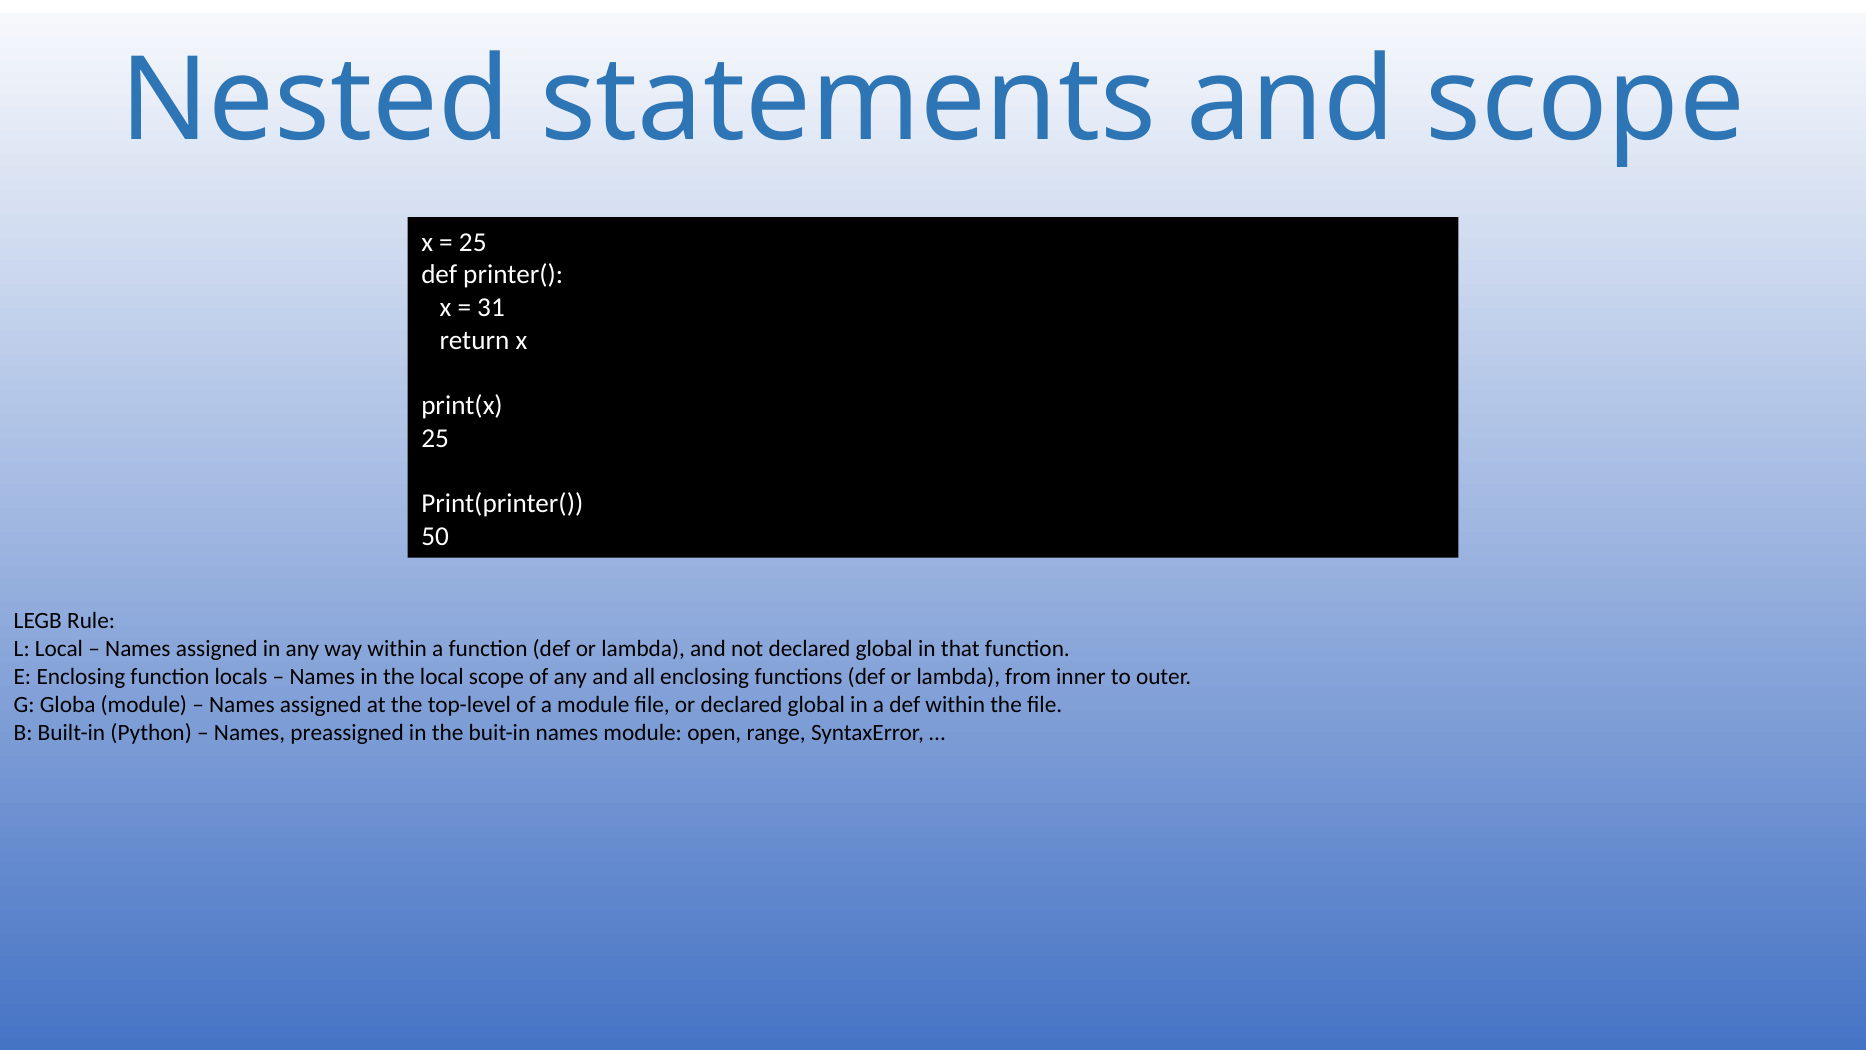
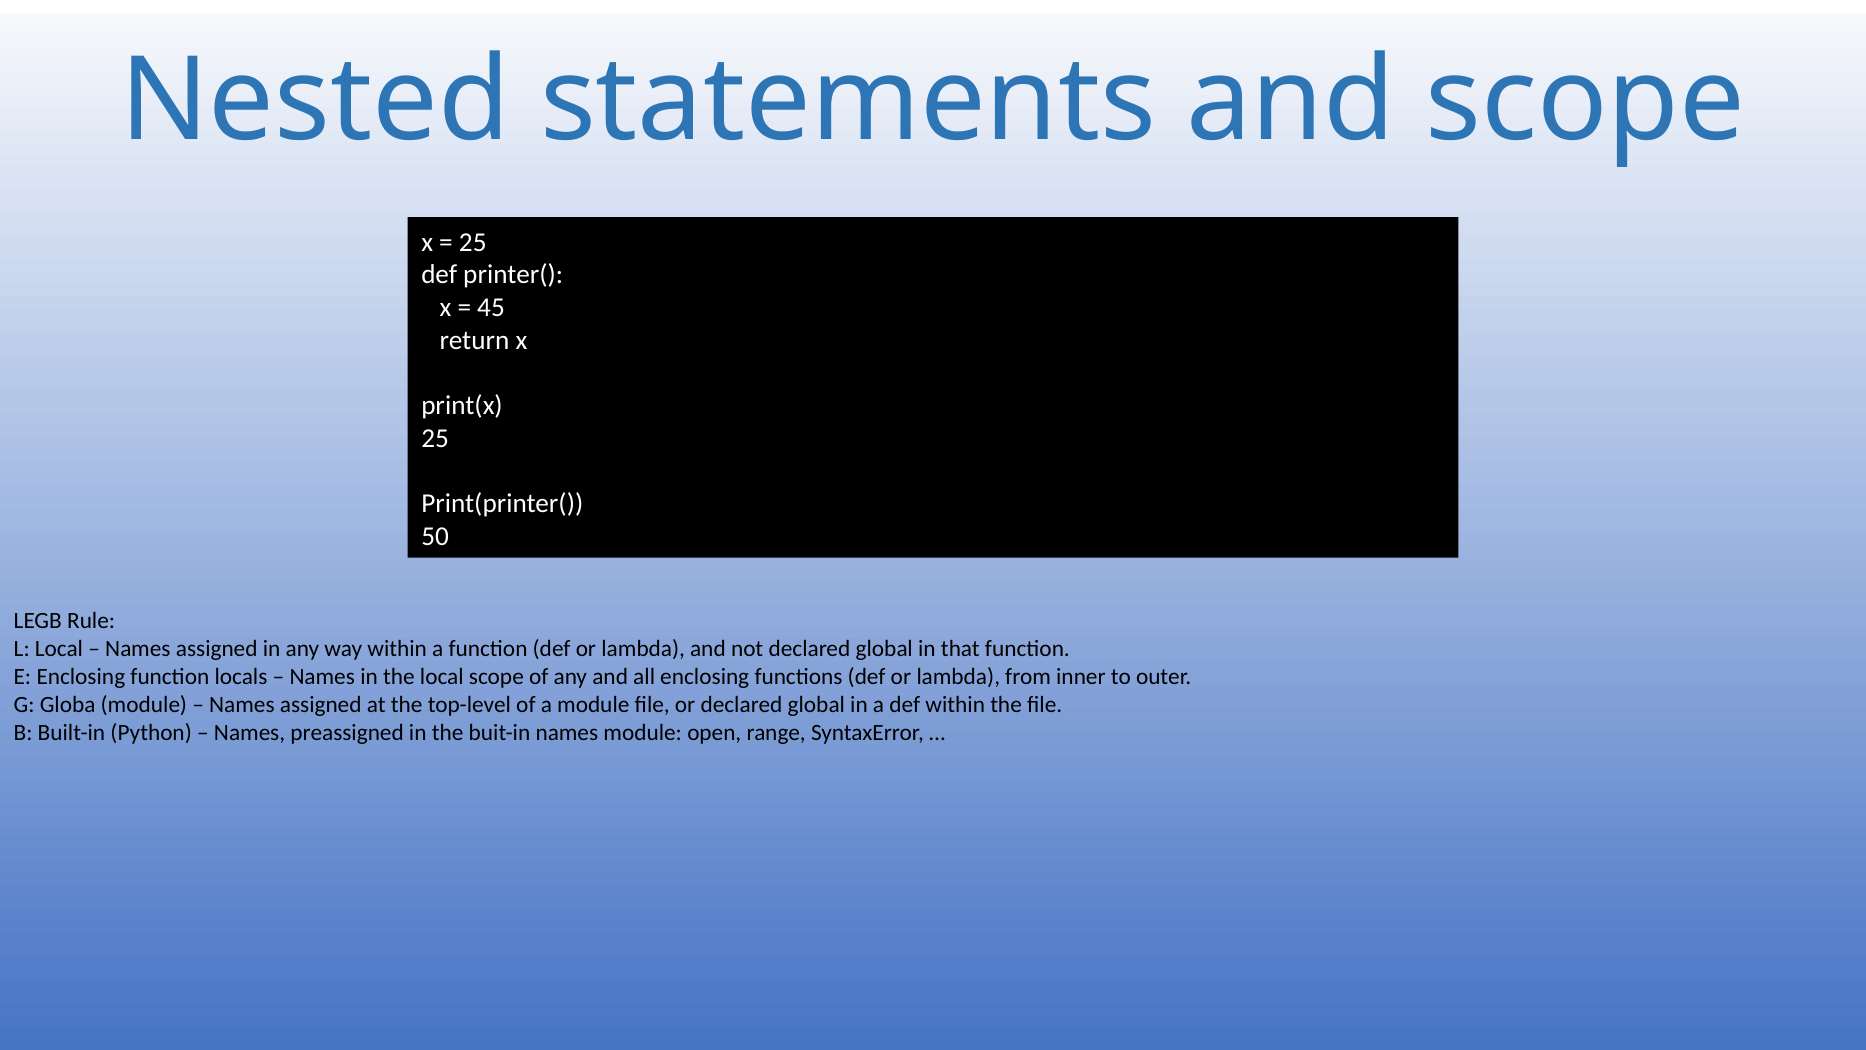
31: 31 -> 45
